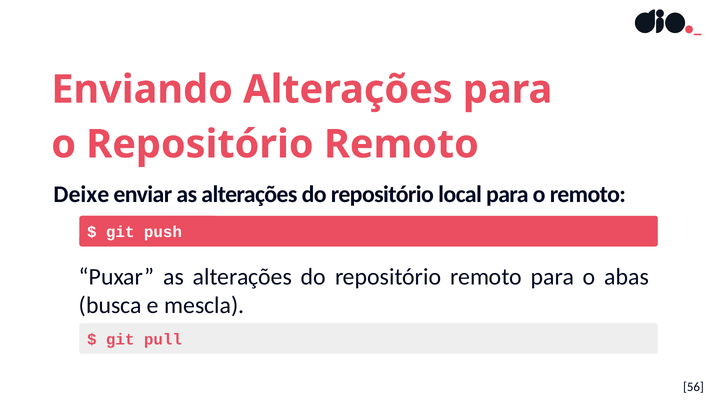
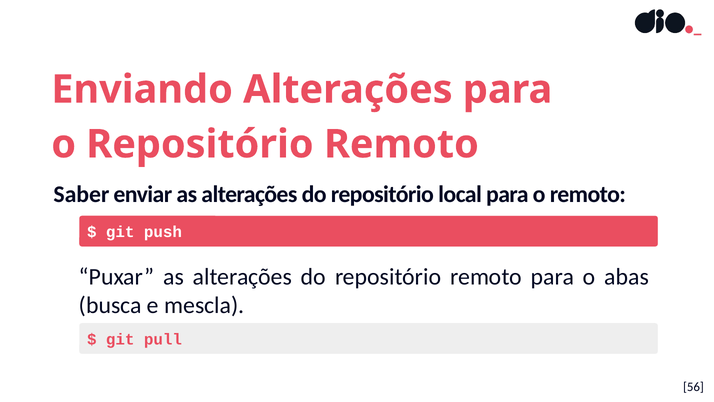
Deixe: Deixe -> Saber
